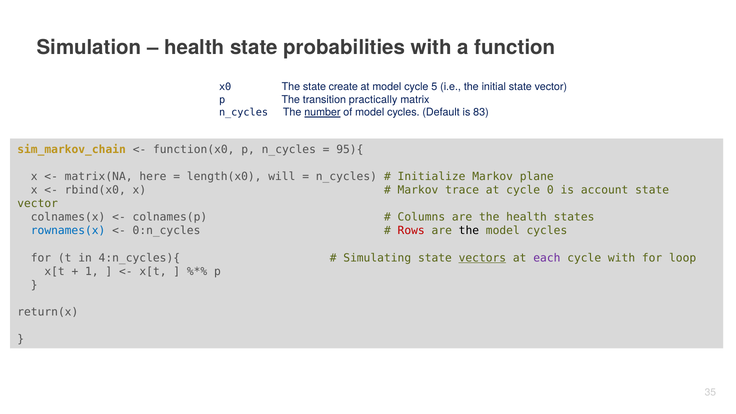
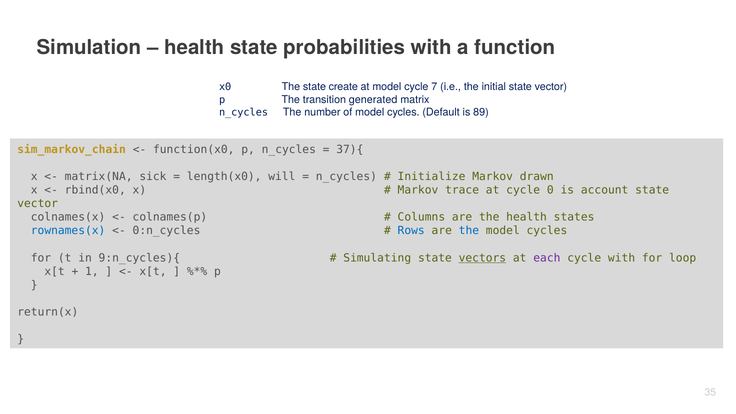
5: 5 -> 7
practically: practically -> generated
number underline: present -> none
83: 83 -> 89
95){: 95){ -> 37){
here: here -> sick
plane: plane -> drawn
Rows colour: red -> blue
the at (469, 231) colour: black -> blue
4:n_cycles){: 4:n_cycles){ -> 9:n_cycles){
